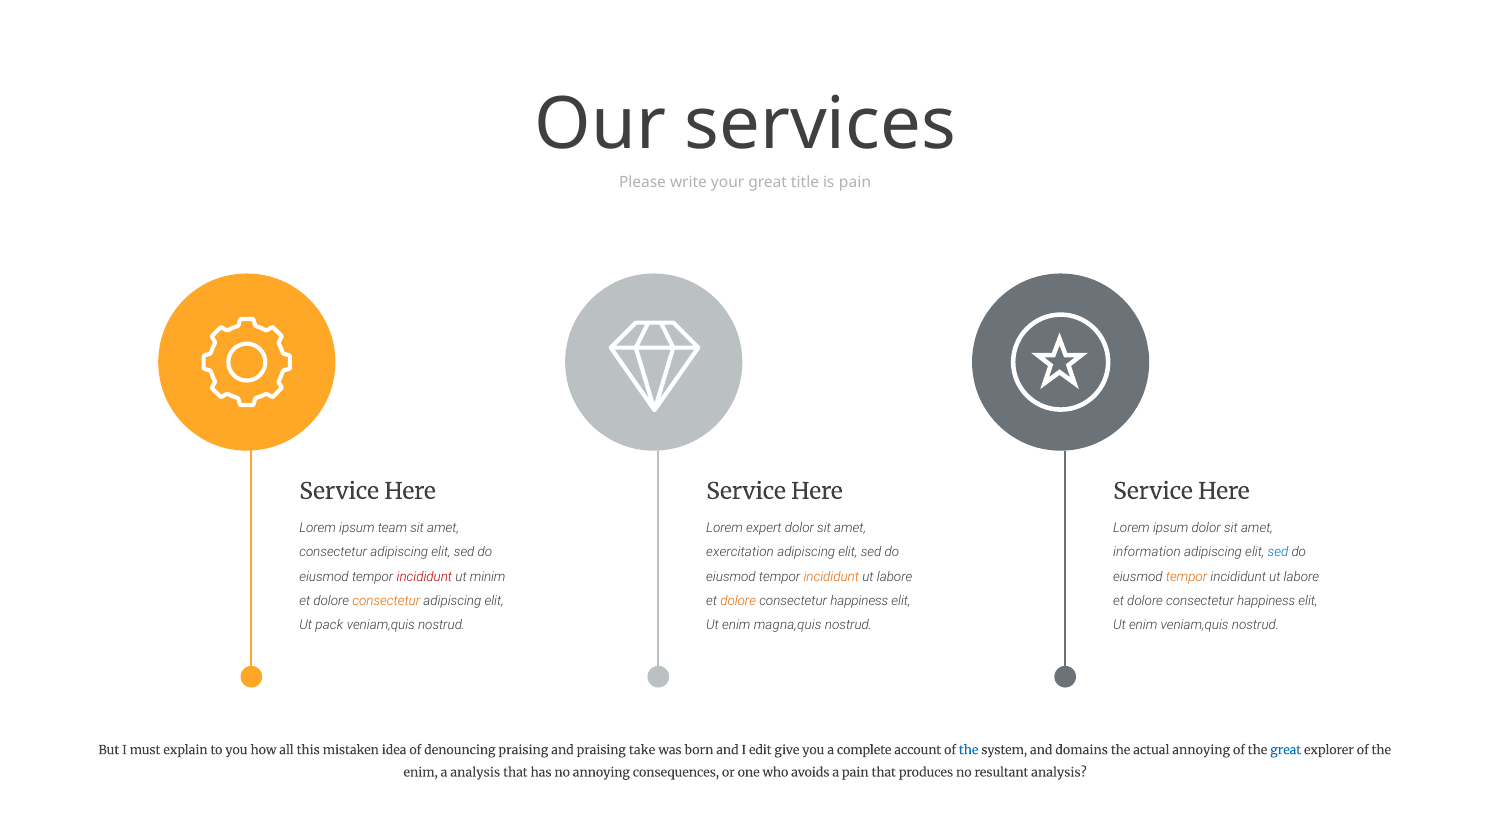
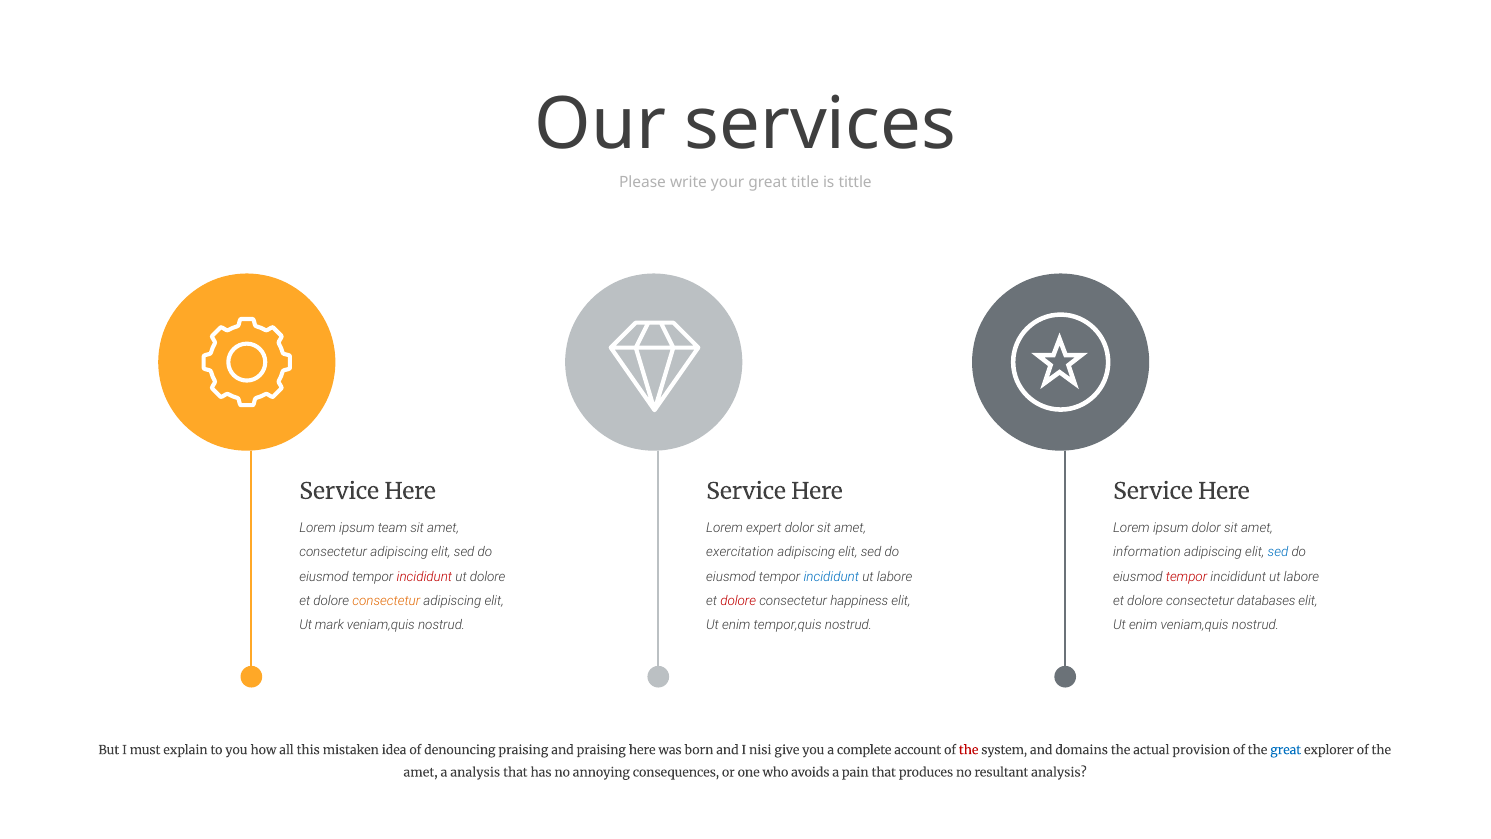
is pain: pain -> tittle
ut minim: minim -> dolore
incididunt at (831, 577) colour: orange -> blue
tempor at (1186, 577) colour: orange -> red
dolore at (738, 601) colour: orange -> red
happiness at (1266, 601): happiness -> databases
pack: pack -> mark
magna,quis: magna,quis -> tempor,quis
praising take: take -> here
edit: edit -> nisi
the at (969, 750) colour: blue -> red
actual annoying: annoying -> provision
enim at (421, 772): enim -> amet
